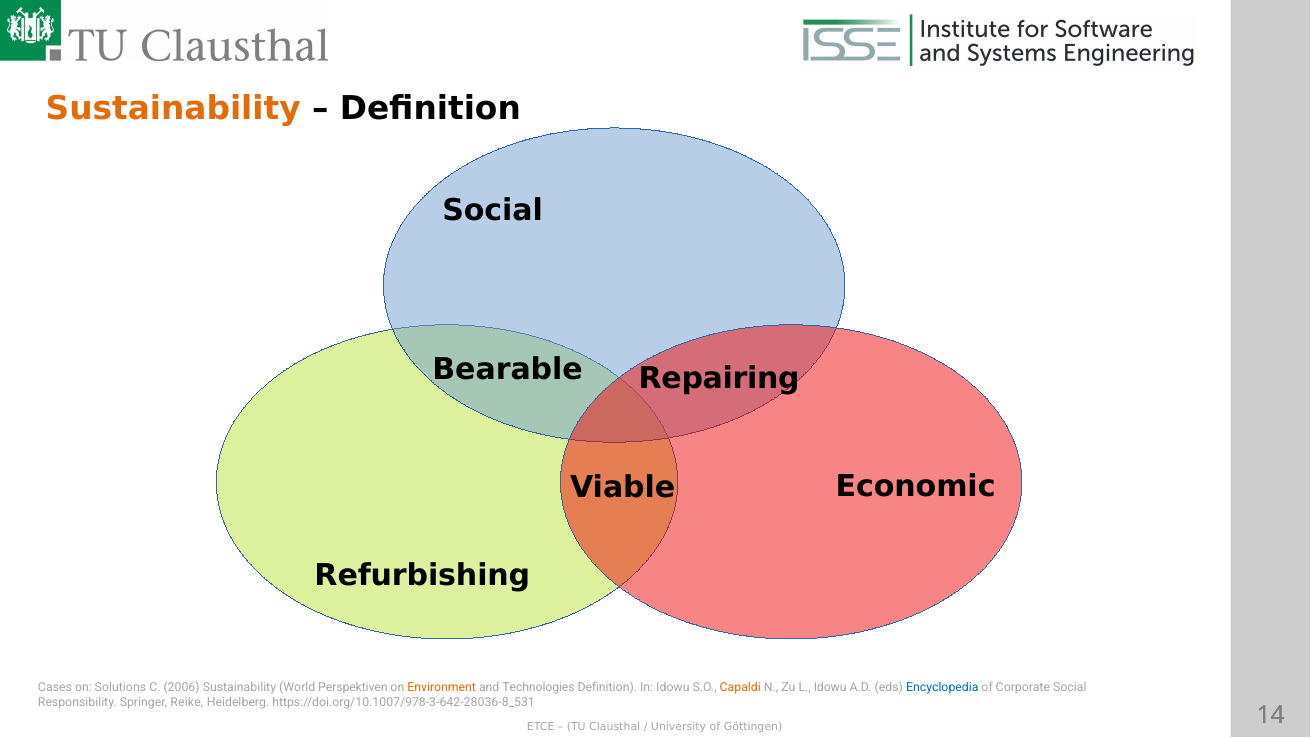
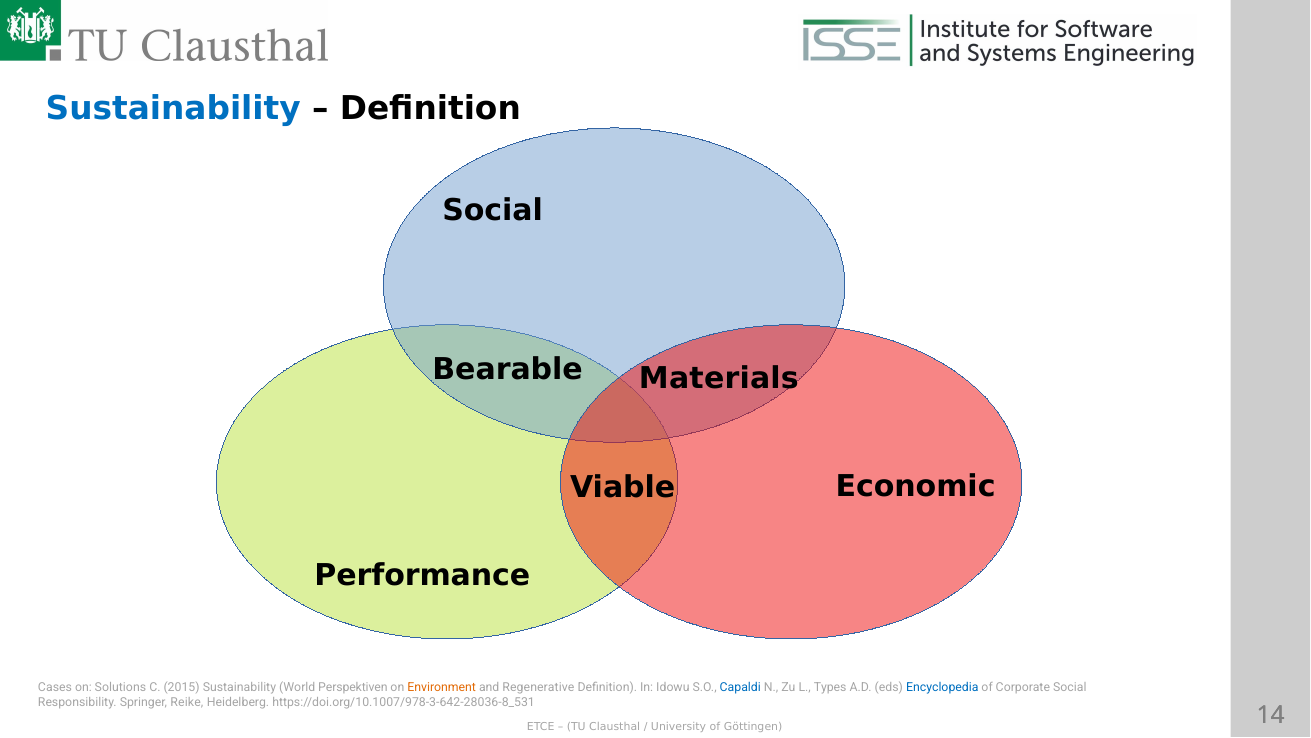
Sustainability at (173, 109) colour: orange -> blue
Repairing: Repairing -> Materials
Refurbishing: Refurbishing -> Performance
2006: 2006 -> 2015
Technologies: Technologies -> Regenerative
Capaldi colour: orange -> blue
L Idowu: Idowu -> Types
